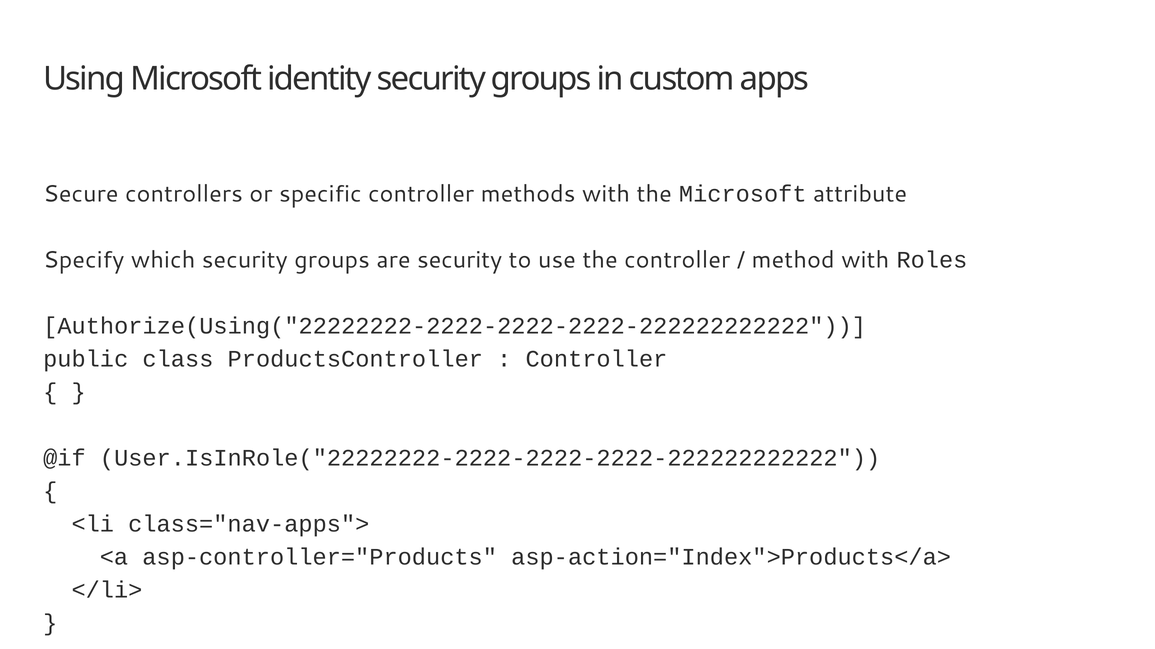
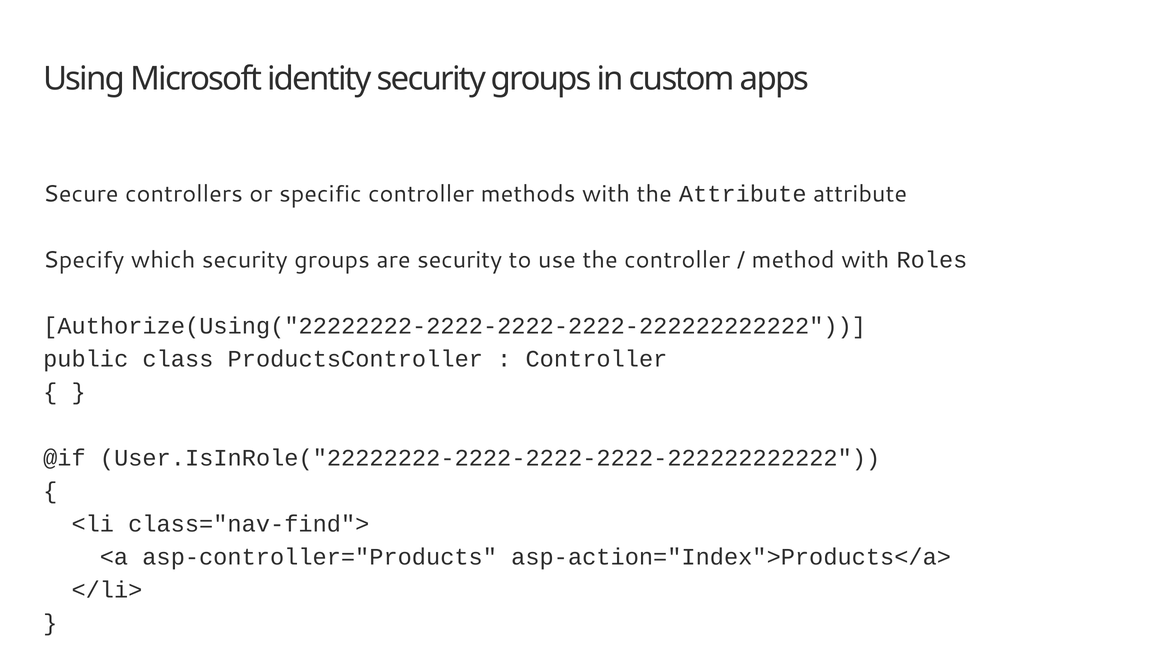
the Microsoft: Microsoft -> Attribute
class="nav-apps">: class="nav-apps"> -> class="nav-find">
